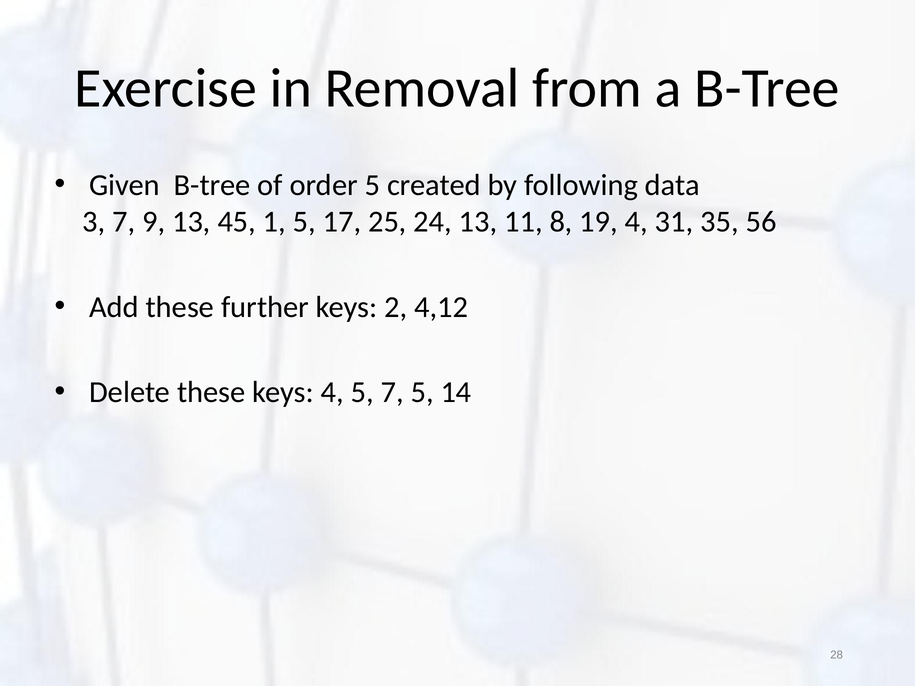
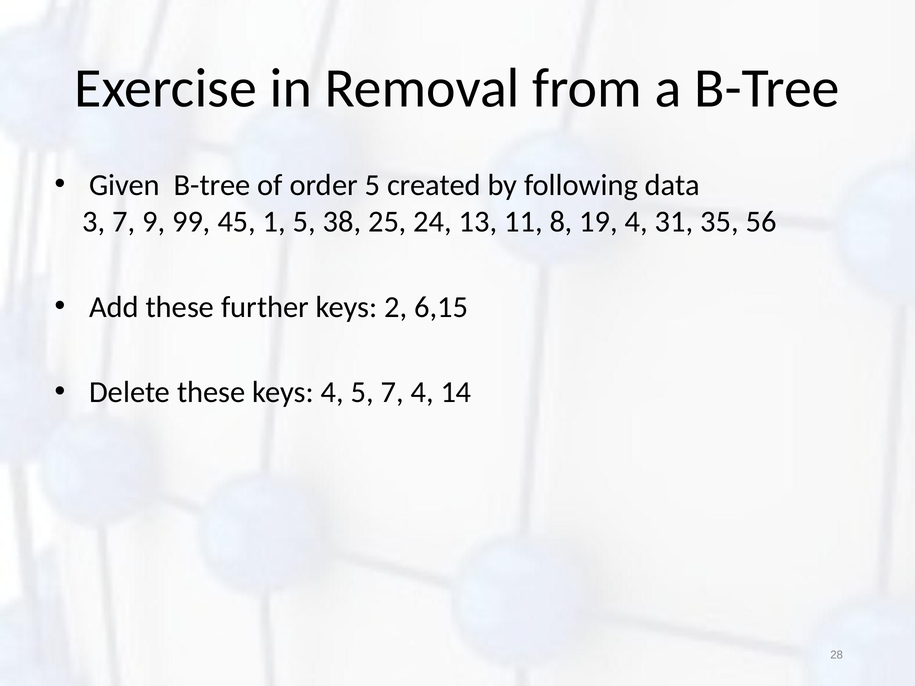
9 13: 13 -> 99
17: 17 -> 38
4,12: 4,12 -> 6,15
7 5: 5 -> 4
